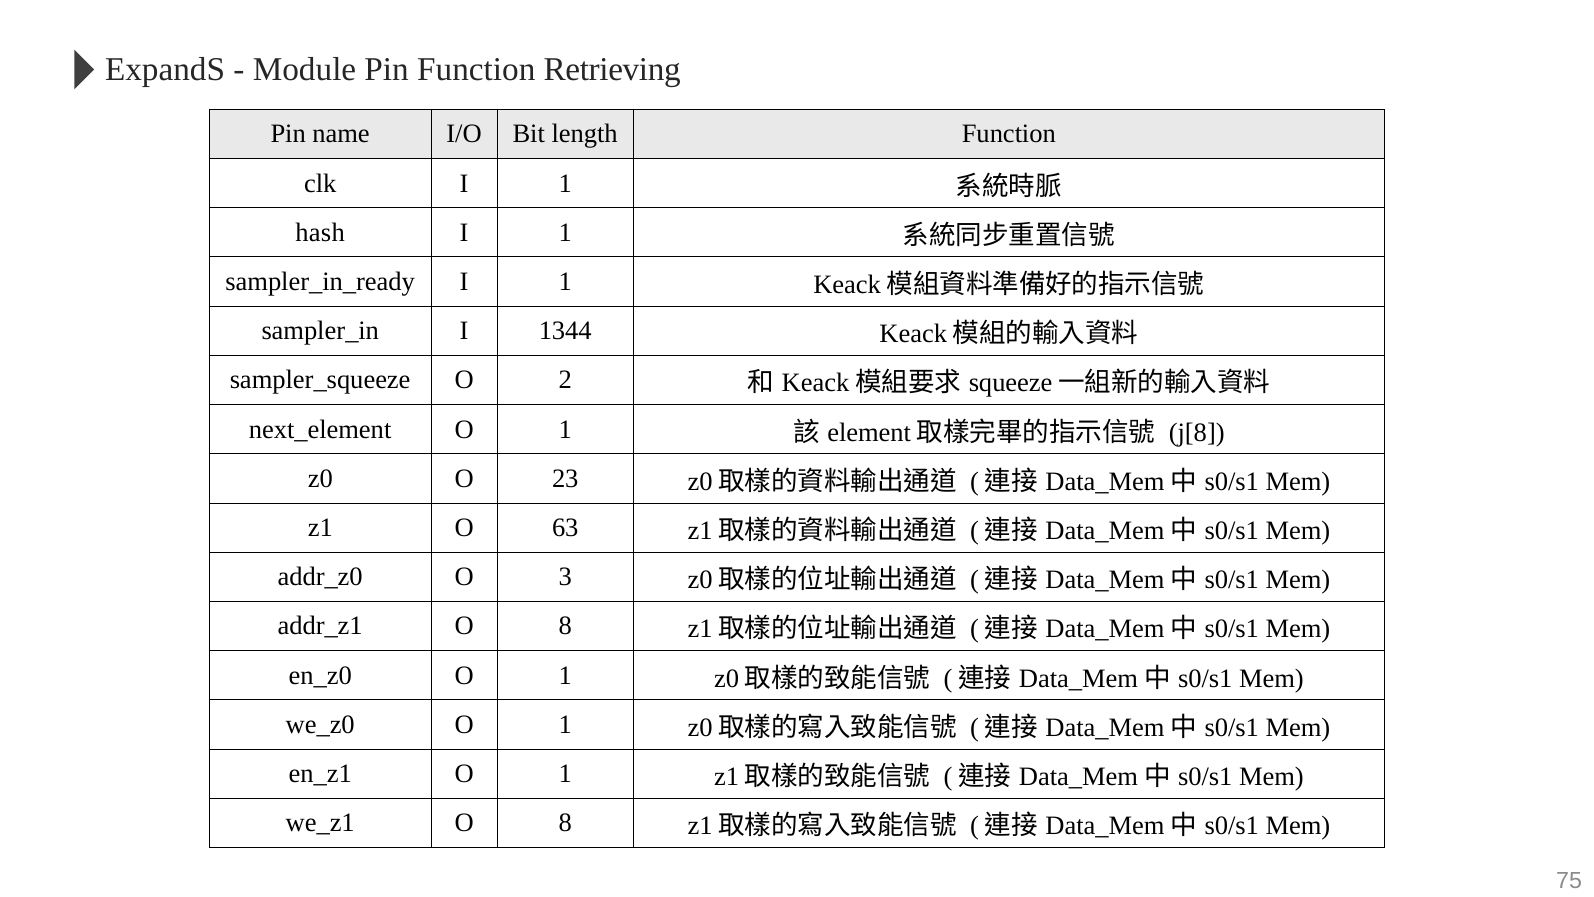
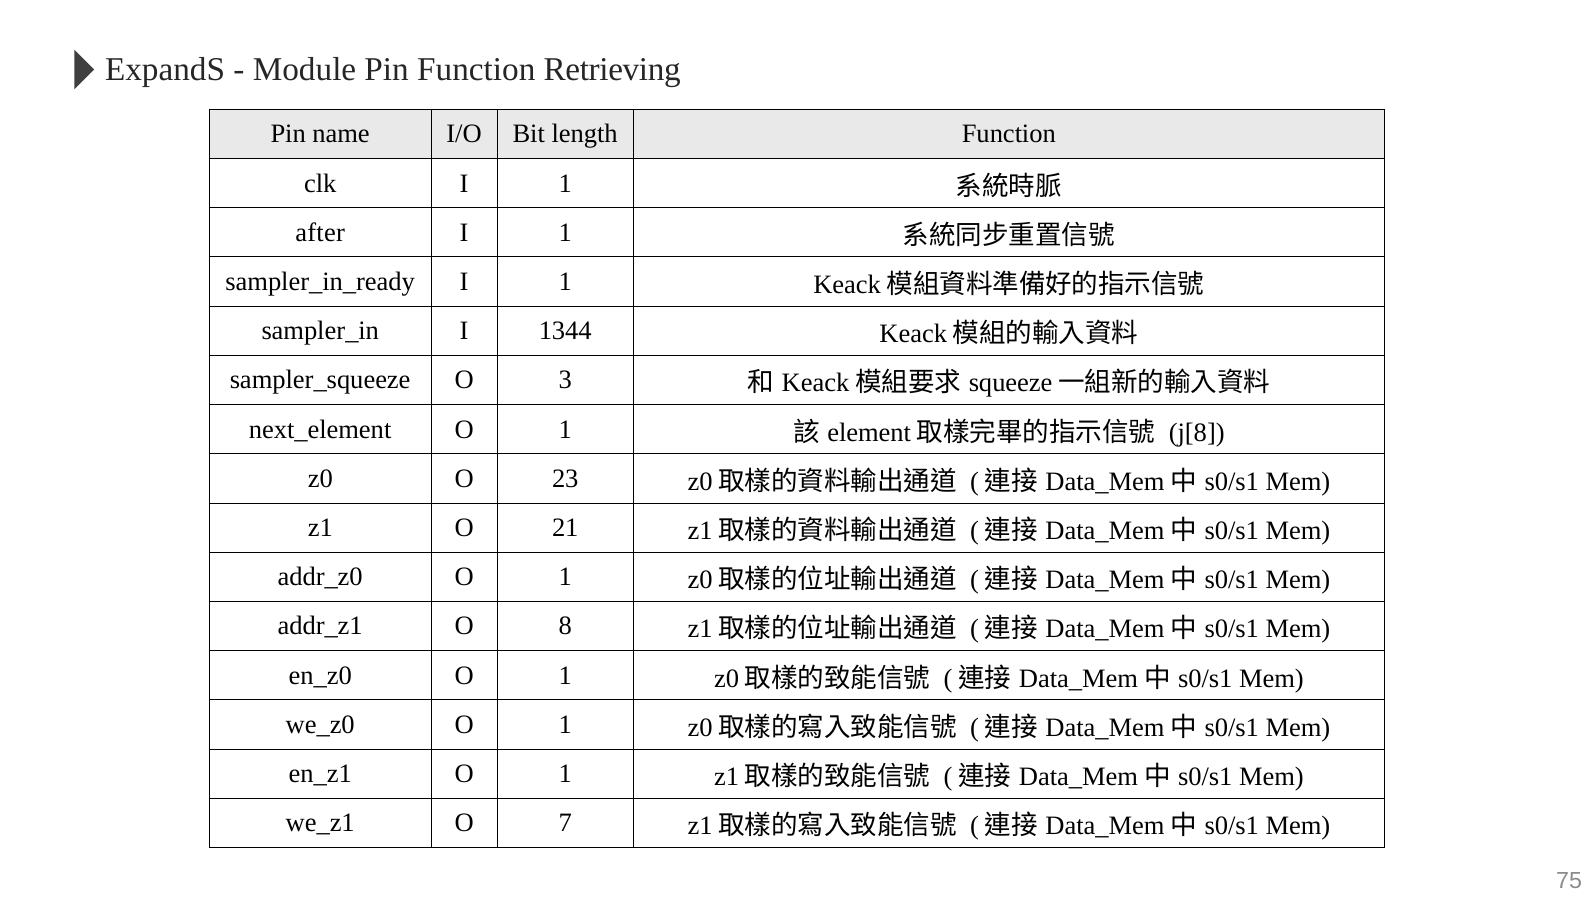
hash: hash -> after
2: 2 -> 3
63: 63 -> 21
3 at (565, 577): 3 -> 1
8 at (565, 823): 8 -> 7
